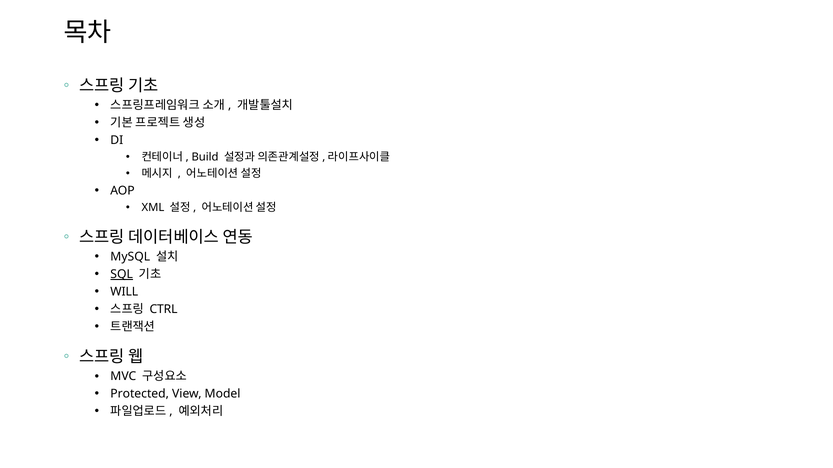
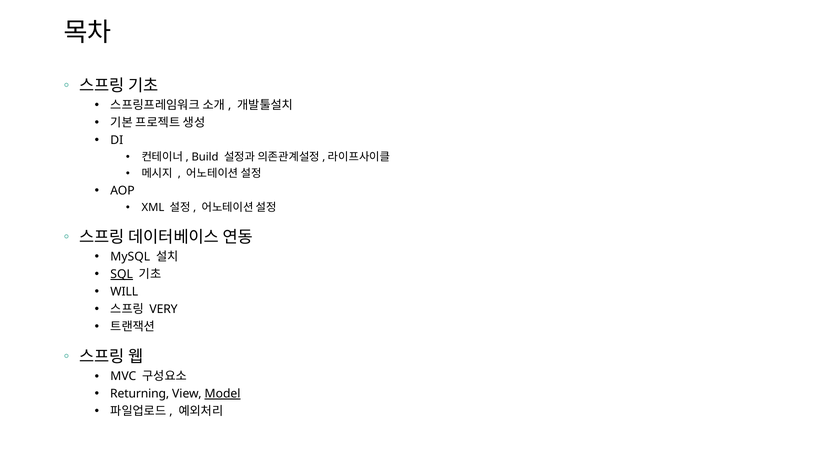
CTRL: CTRL -> VERY
Protected: Protected -> Returning
Model underline: none -> present
